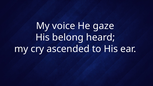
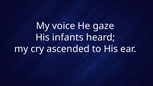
belong: belong -> infants
